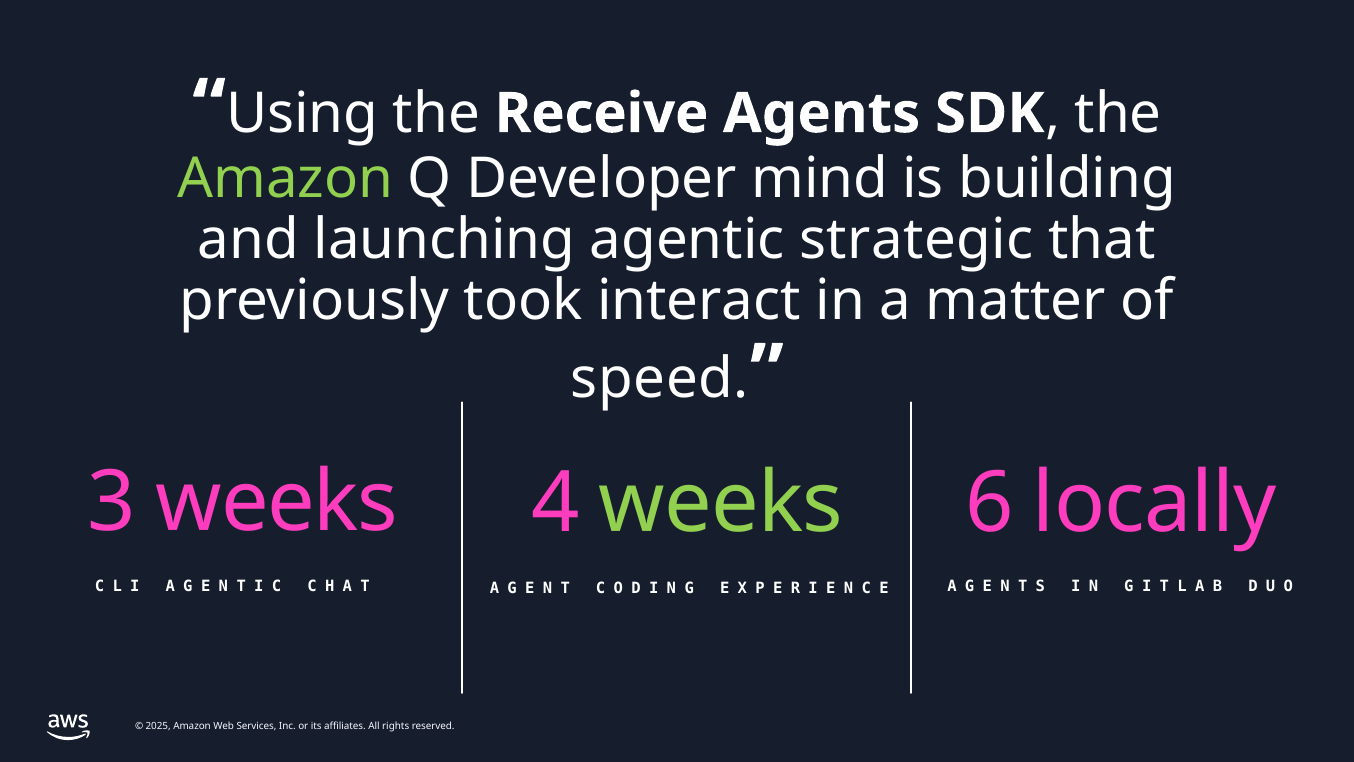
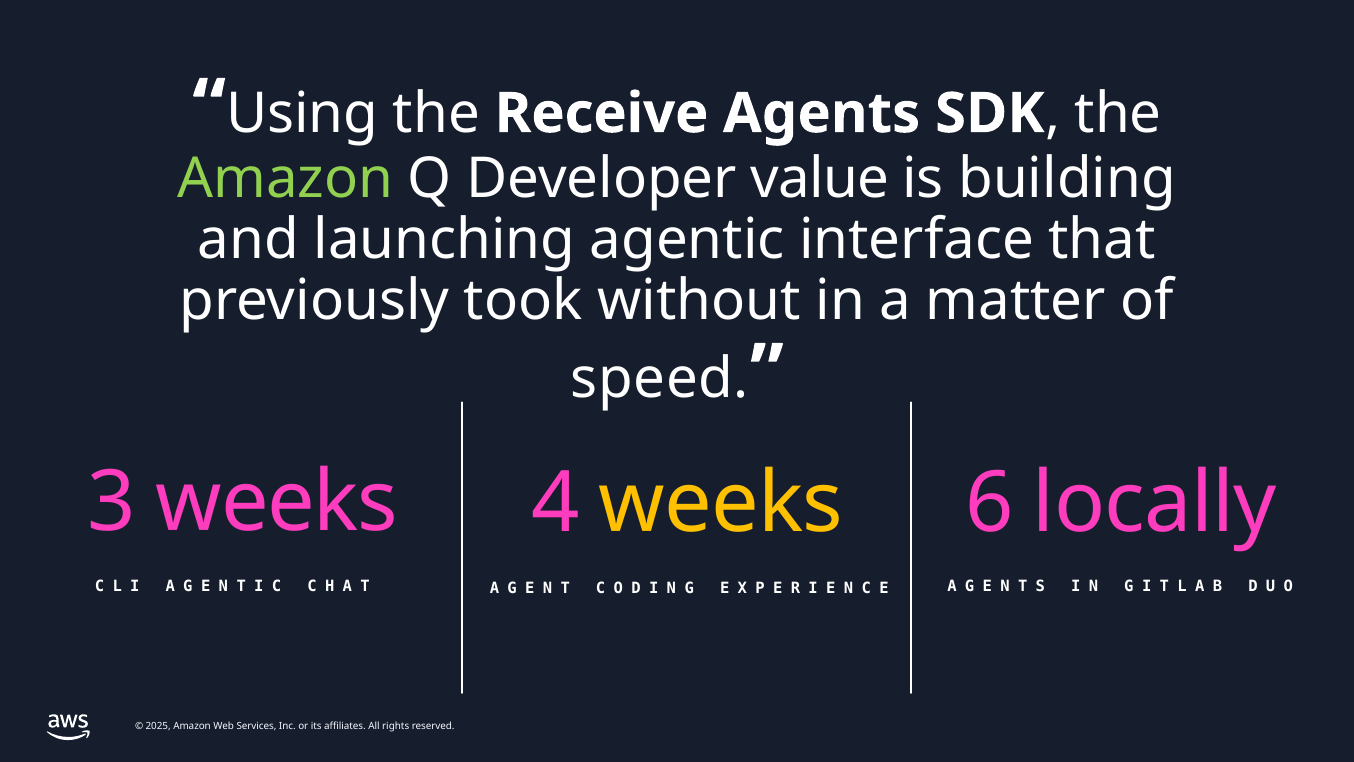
mind: mind -> value
strategic: strategic -> interface
interact: interact -> without
weeks at (721, 503) colour: light green -> yellow
